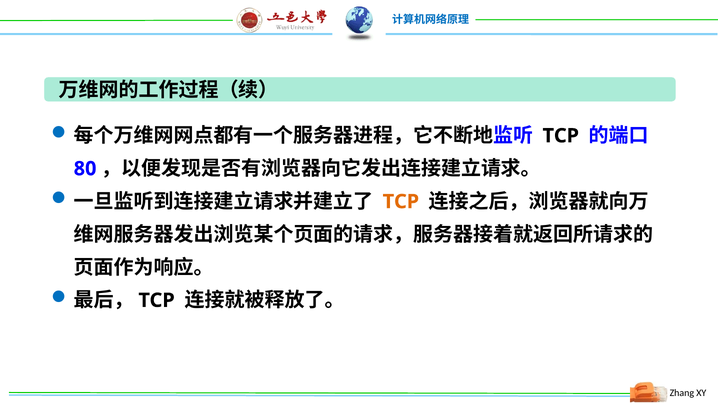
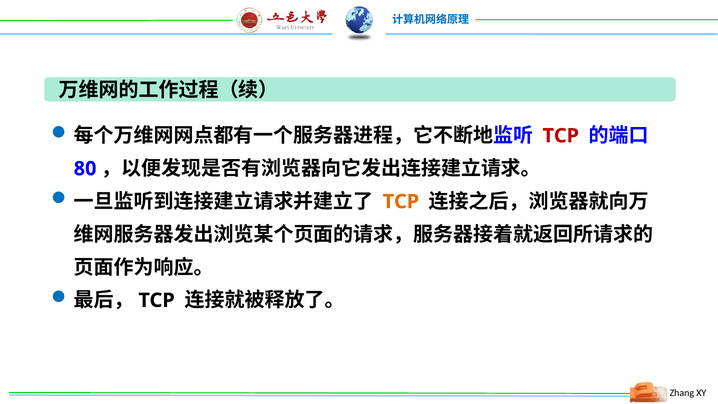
TCP at (561, 136) colour: black -> red
